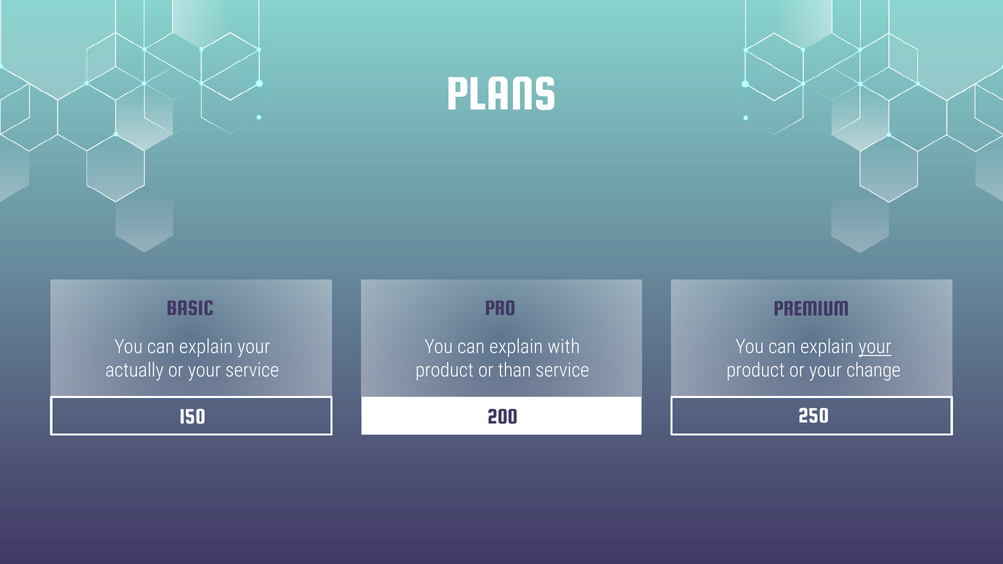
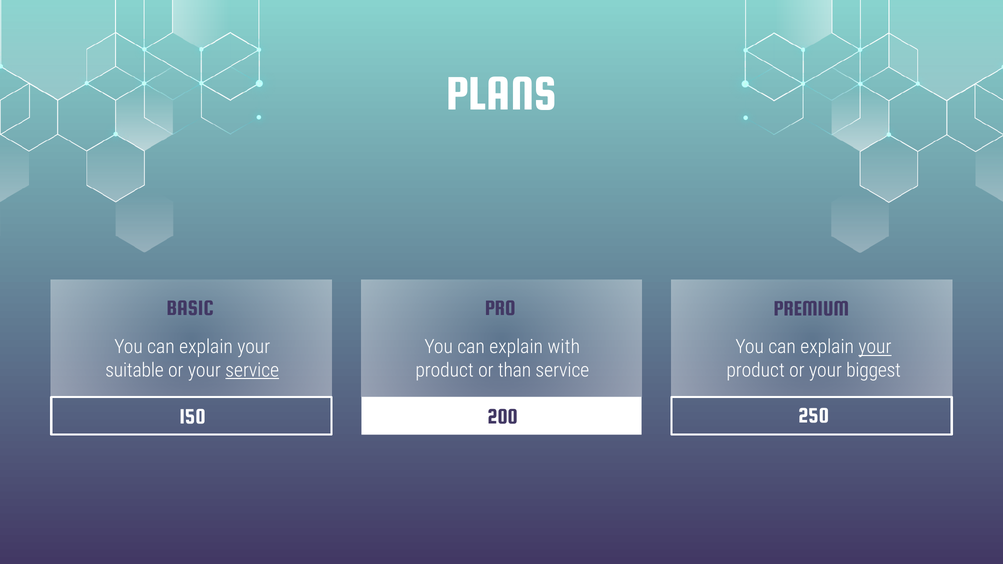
actually: actually -> suitable
service at (252, 370) underline: none -> present
change: change -> biggest
